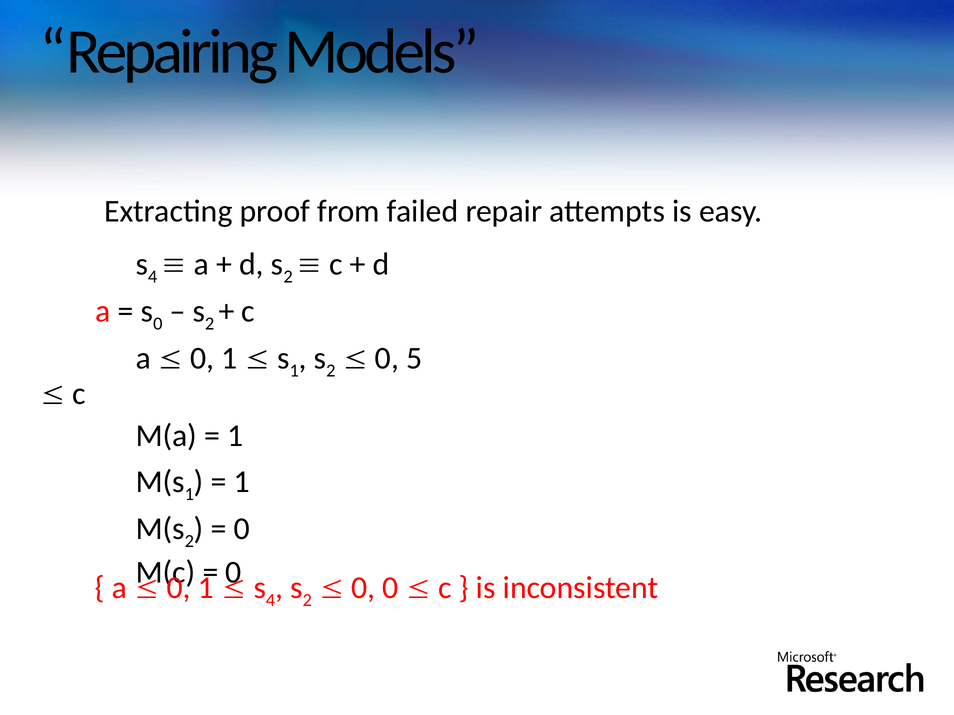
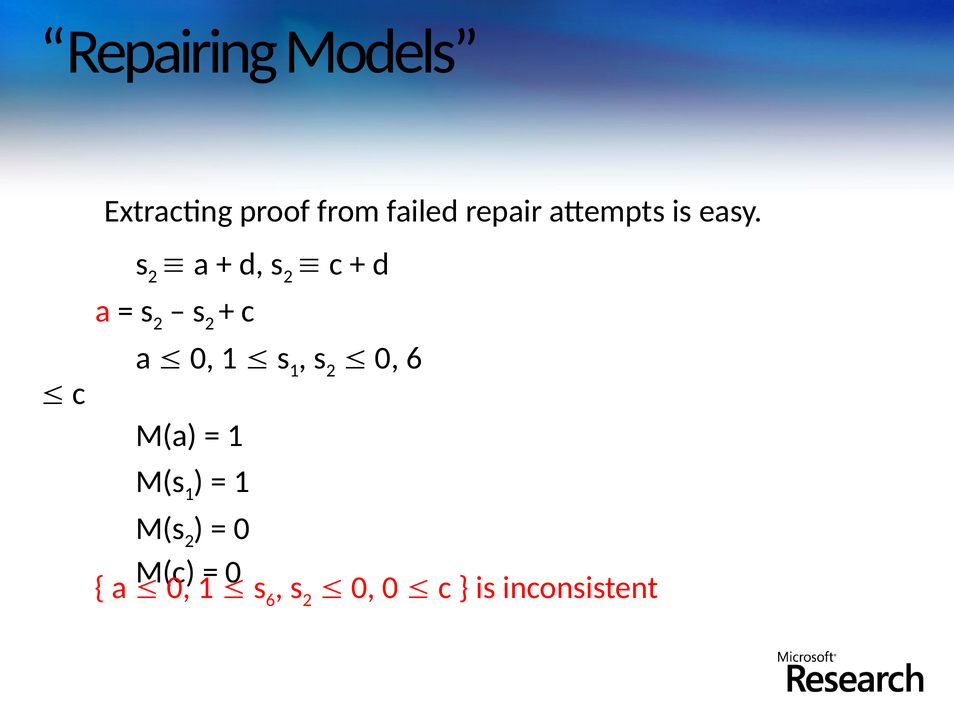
4 at (153, 277): 4 -> 2
0 at (158, 324): 0 -> 2
0 5: 5 -> 6
4 at (271, 600): 4 -> 6
